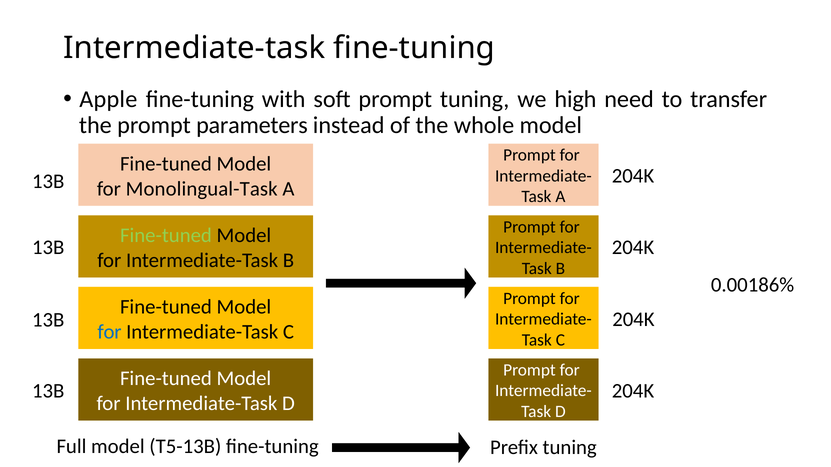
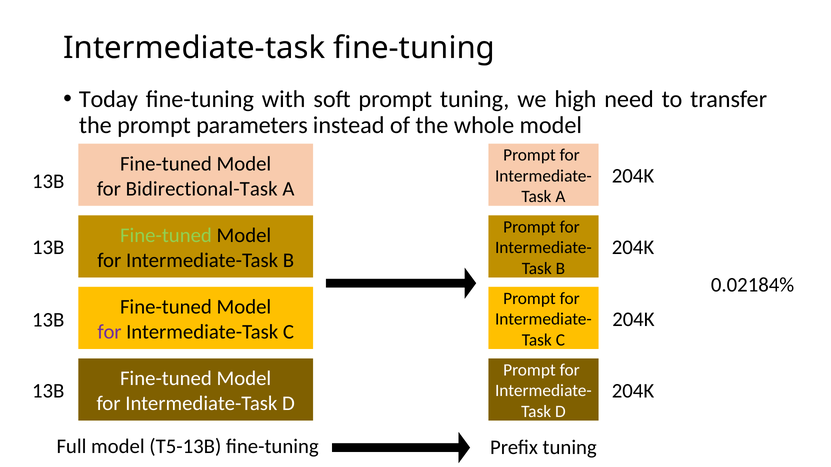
Apple: Apple -> Today
Monolingual-Task: Monolingual-Task -> Bidirectional-Task
0.00186%: 0.00186% -> 0.02184%
for at (109, 332) colour: blue -> purple
